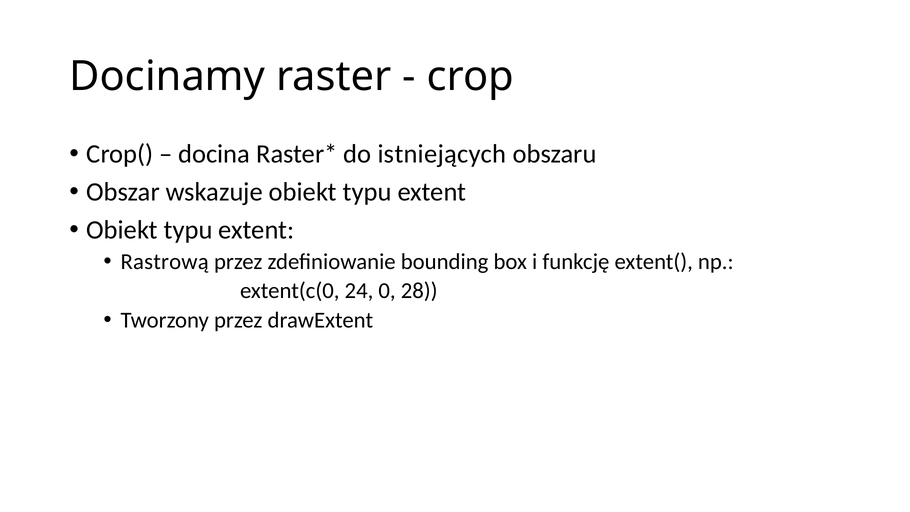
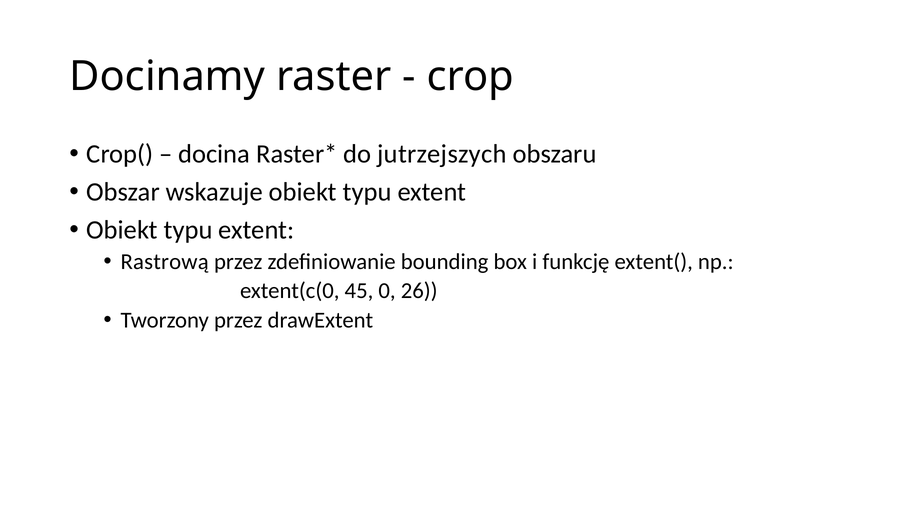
istniejących: istniejących -> jutrzejszych
24: 24 -> 45
28: 28 -> 26
